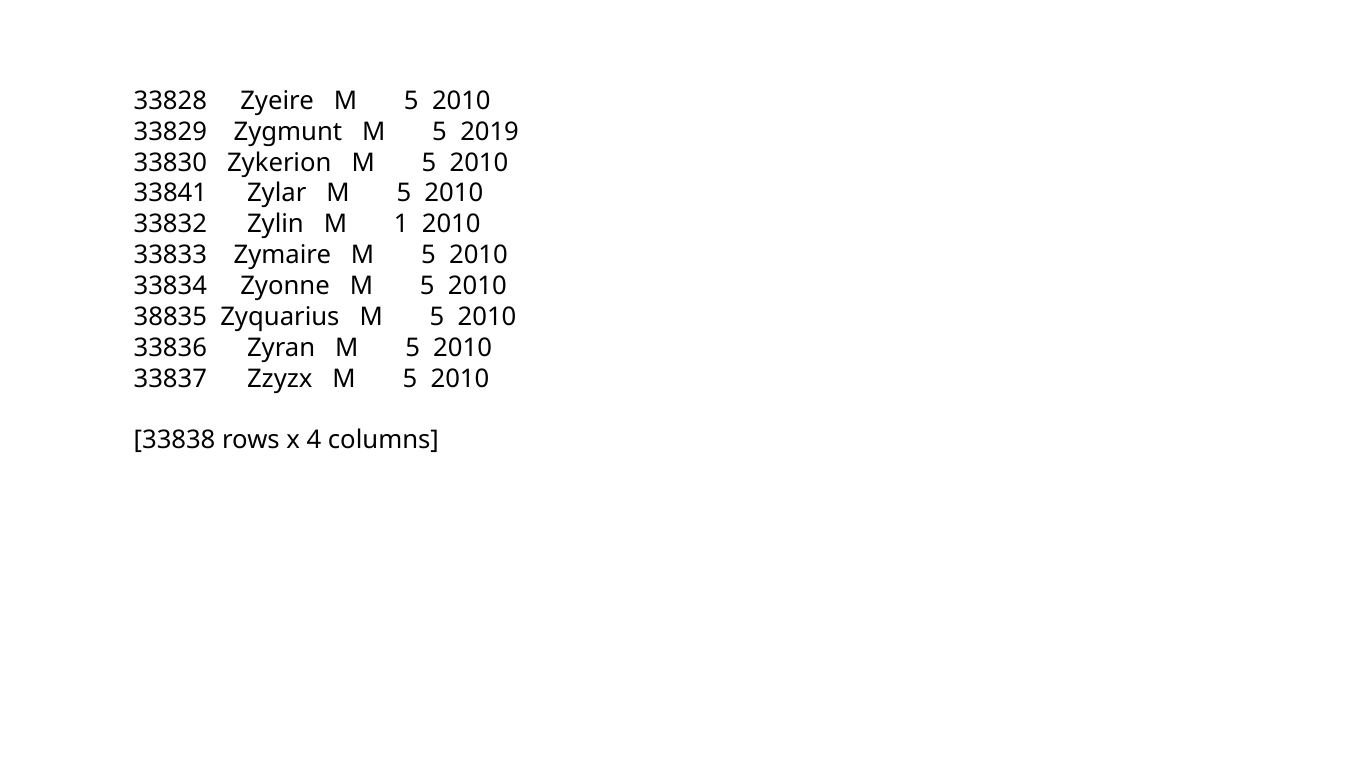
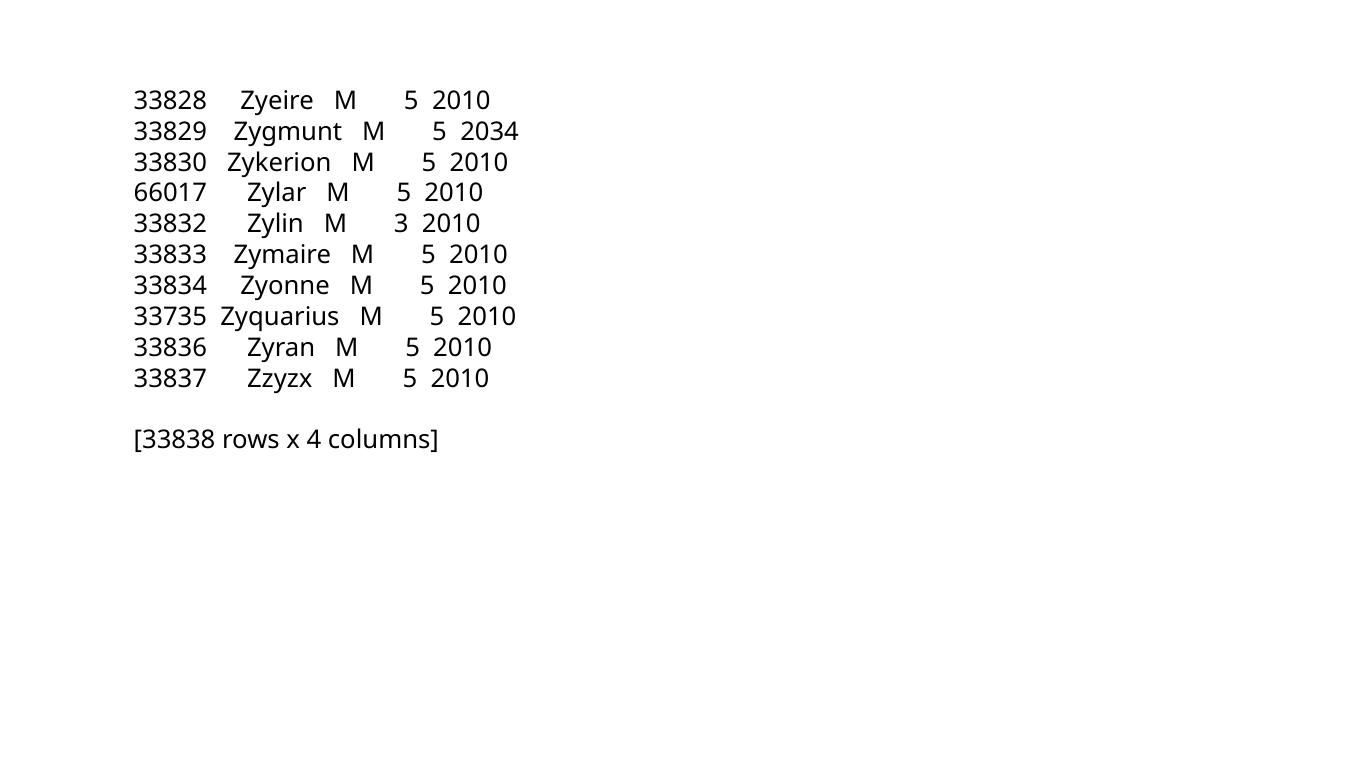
2019: 2019 -> 2034
33841: 33841 -> 66017
1: 1 -> 3
38835: 38835 -> 33735
